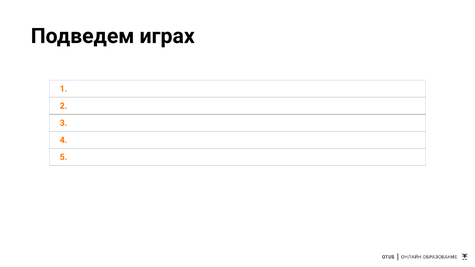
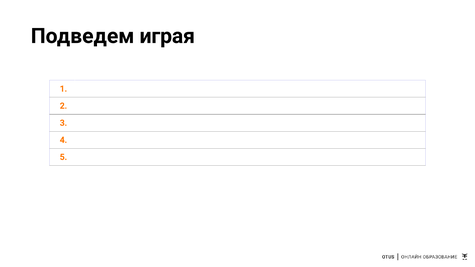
играх: играх -> играя
